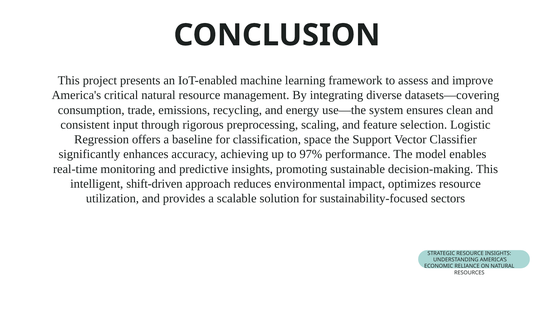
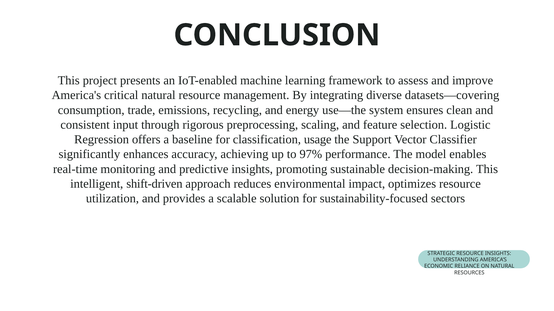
space: space -> usage
